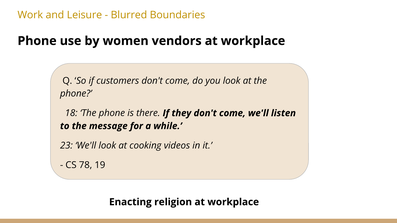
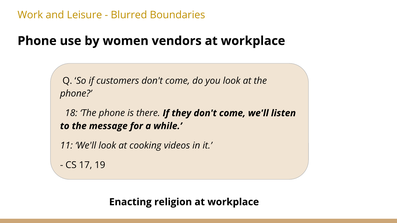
23: 23 -> 11
78: 78 -> 17
